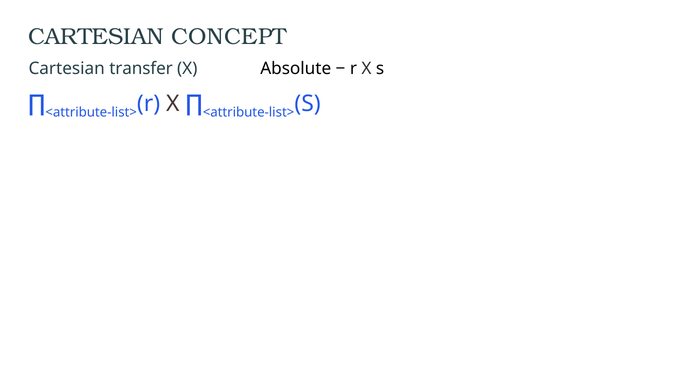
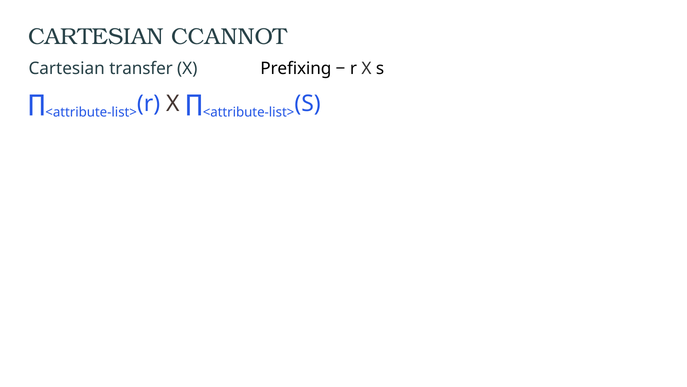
CONCEPT: CONCEPT -> CCANNOT
Absolute: Absolute -> Prefixing
